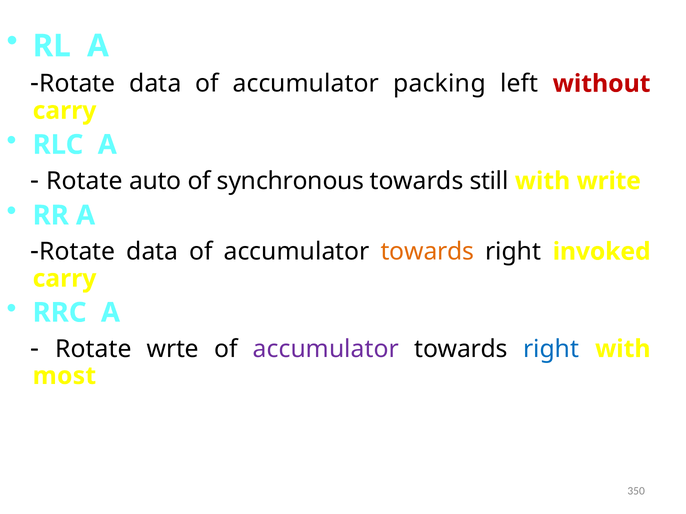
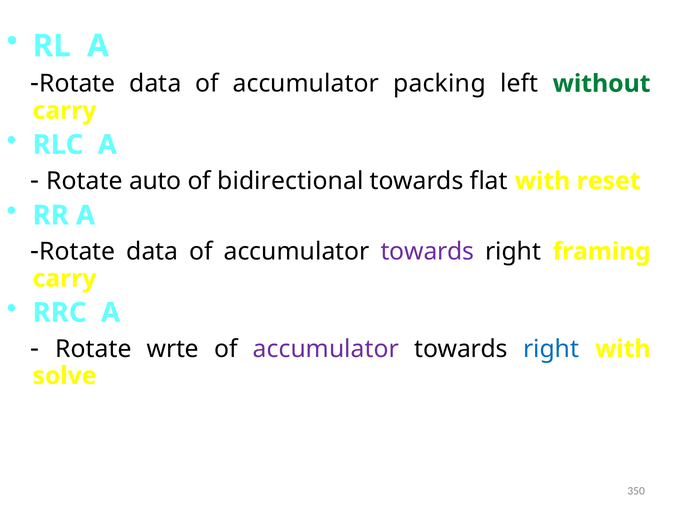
without colour: red -> green
synchronous: synchronous -> bidirectional
still: still -> flat
write: write -> reset
towards at (427, 252) colour: orange -> purple
invoked: invoked -> framing
most: most -> solve
